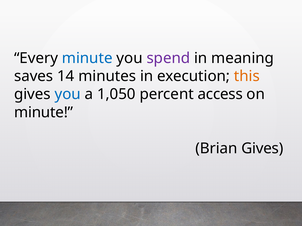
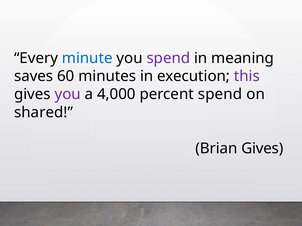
14: 14 -> 60
this colour: orange -> purple
you at (68, 94) colour: blue -> purple
1,050: 1,050 -> 4,000
percent access: access -> spend
minute at (44, 113): minute -> shared
